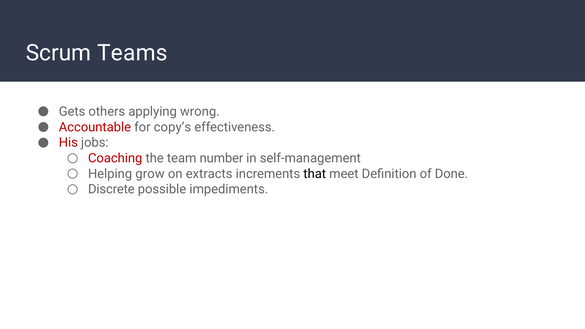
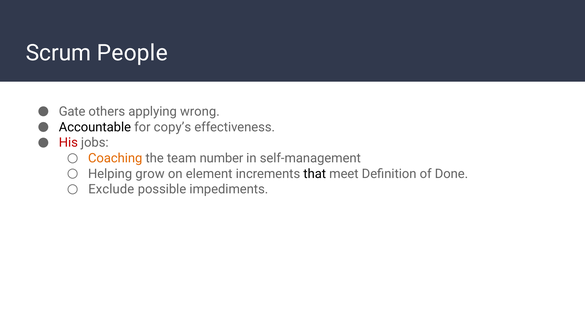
Teams: Teams -> People
Gets: Gets -> Gate
Accountable colour: red -> black
Coaching colour: red -> orange
extracts: extracts -> element
Discrete: Discrete -> Exclude
